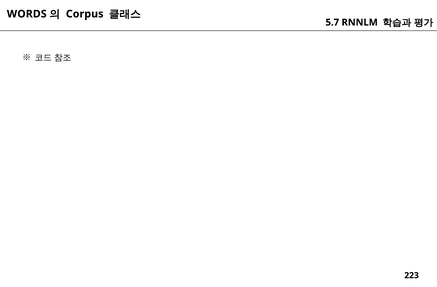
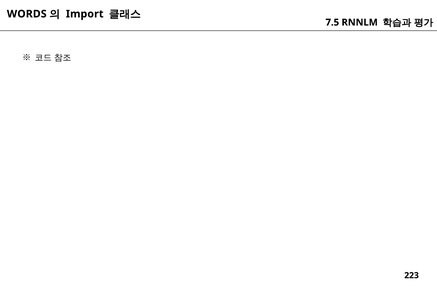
Corpus: Corpus -> Import
5.7: 5.7 -> 7.5
